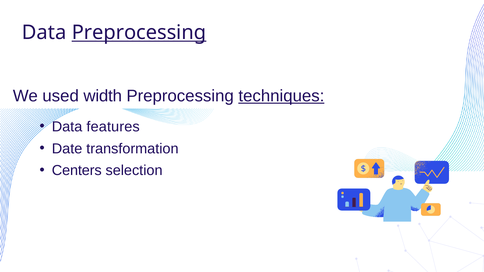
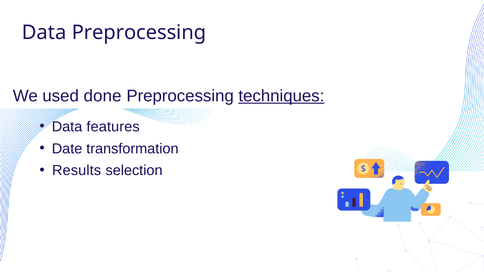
Preprocessing at (139, 33) underline: present -> none
width: width -> done
Centers: Centers -> Results
